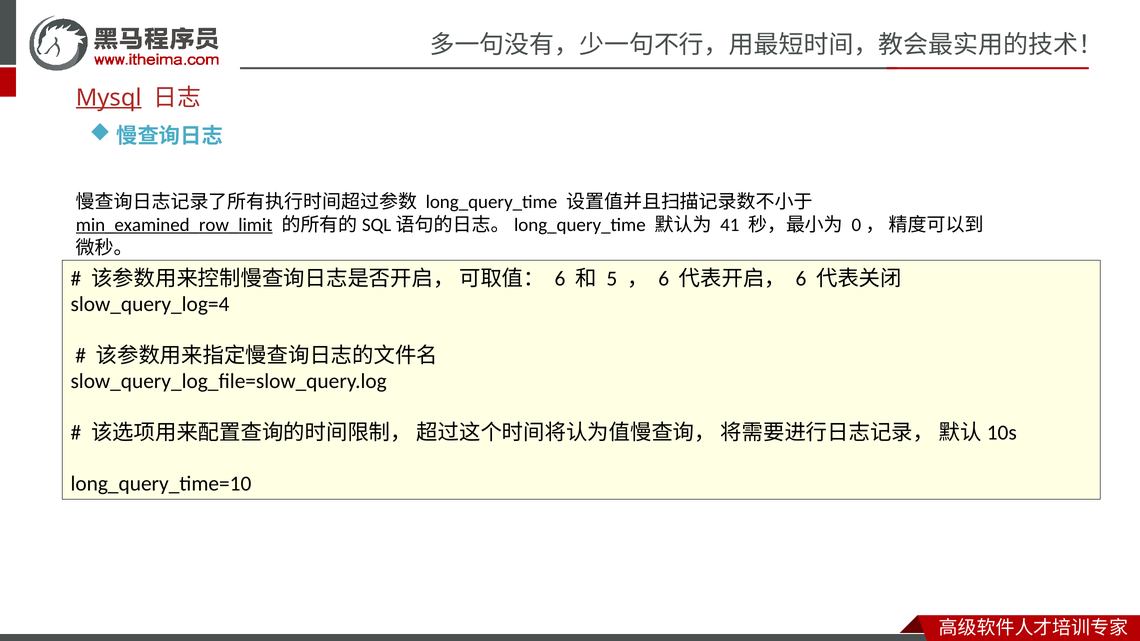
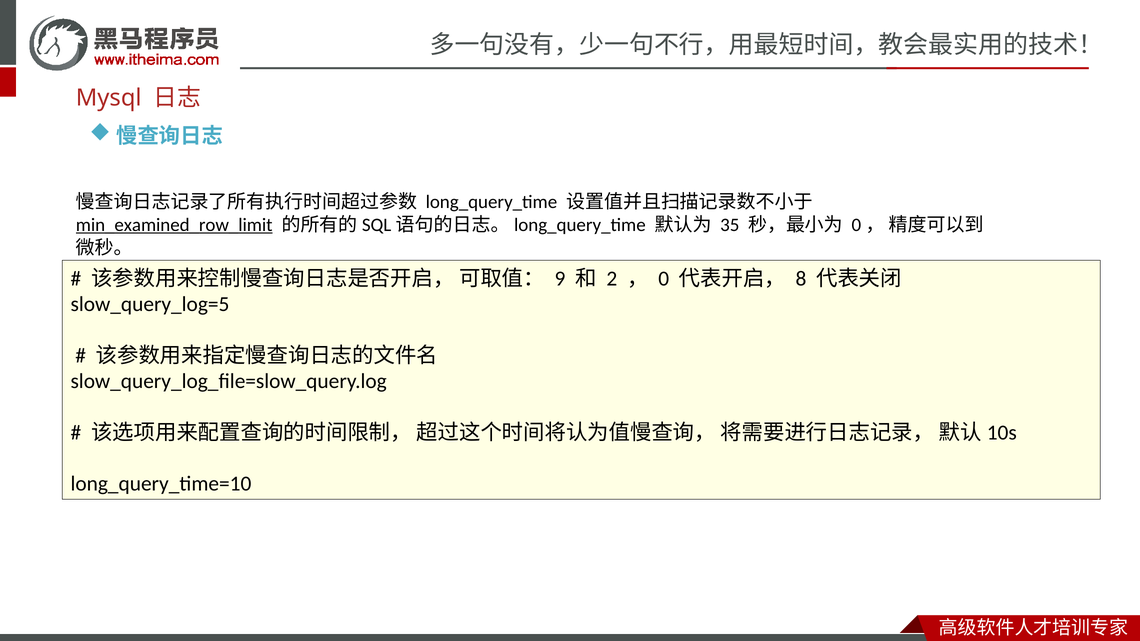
Mysql underline: present -> none
41: 41 -> 35
6 at (560, 279): 6 -> 9
5: 5 -> 2
6 at (664, 279): 6 -> 0
6 at (801, 279): 6 -> 8
slow_query_log=4: slow_query_log=4 -> slow_query_log=5
